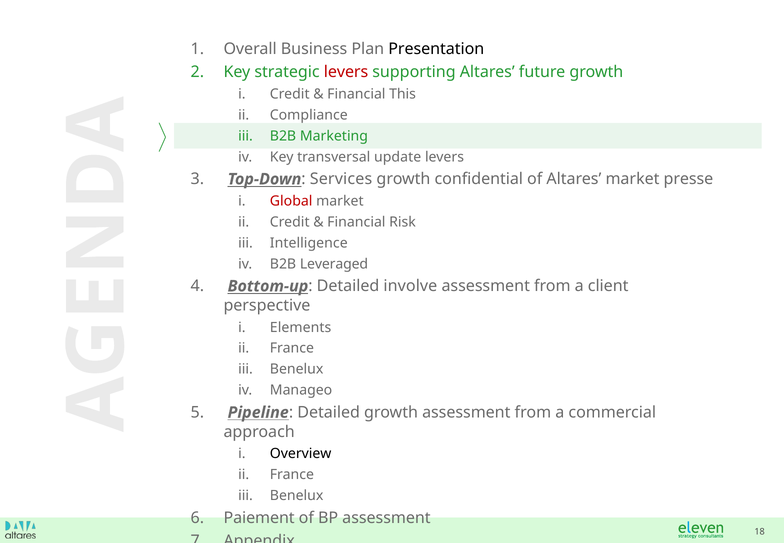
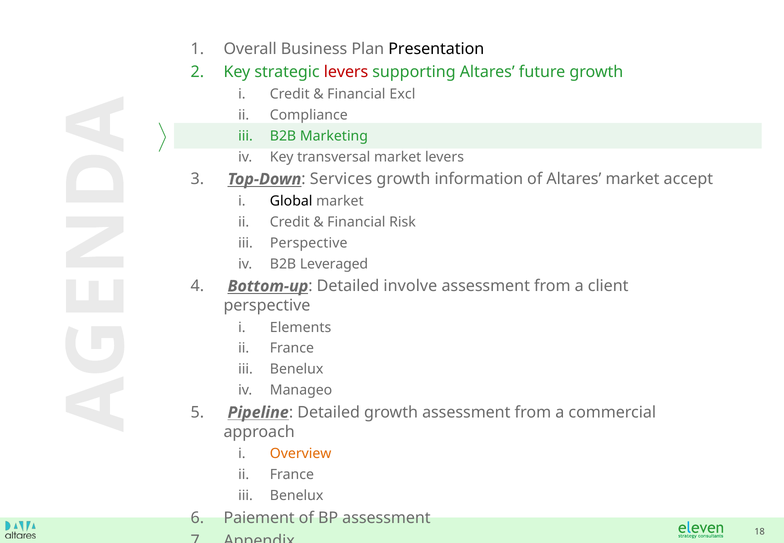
This: This -> Excl
transversal update: update -> market
confidential: confidential -> information
presse: presse -> accept
Global colour: red -> black
Intelligence at (309, 243): Intelligence -> Perspective
Overview colour: black -> orange
